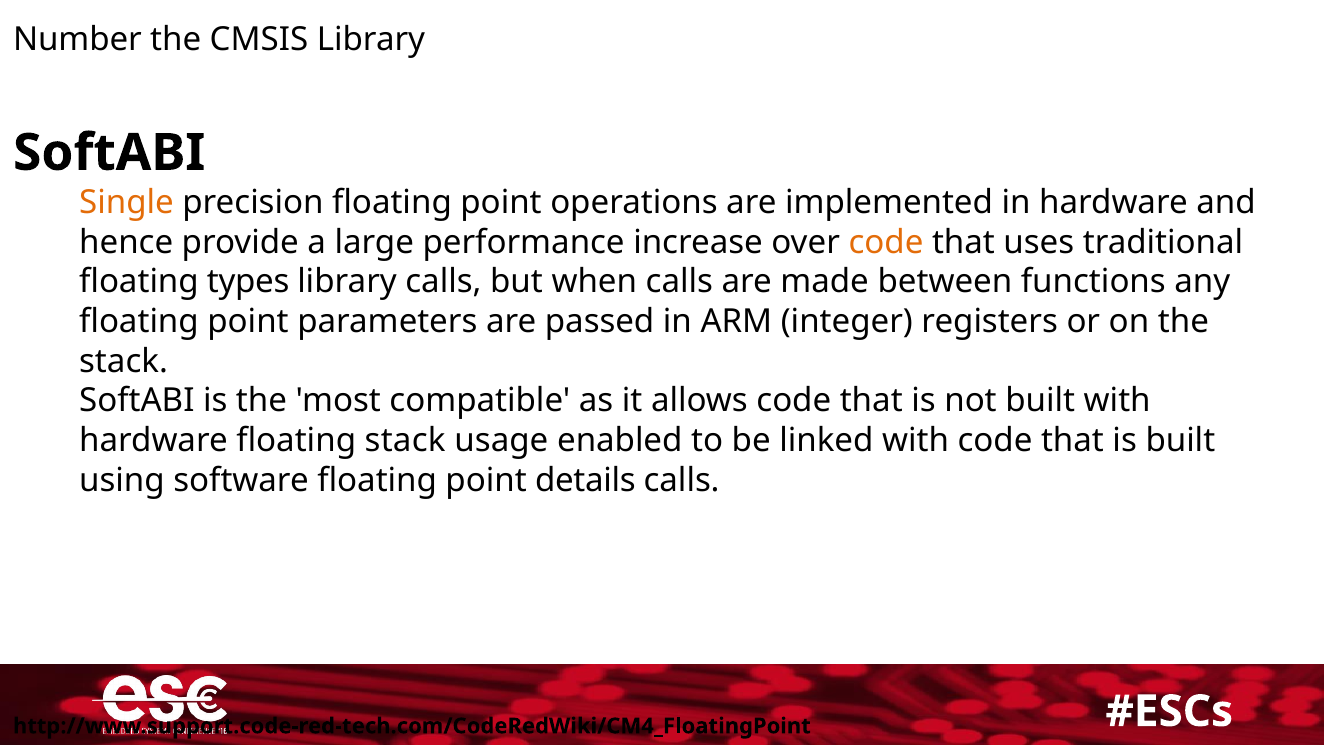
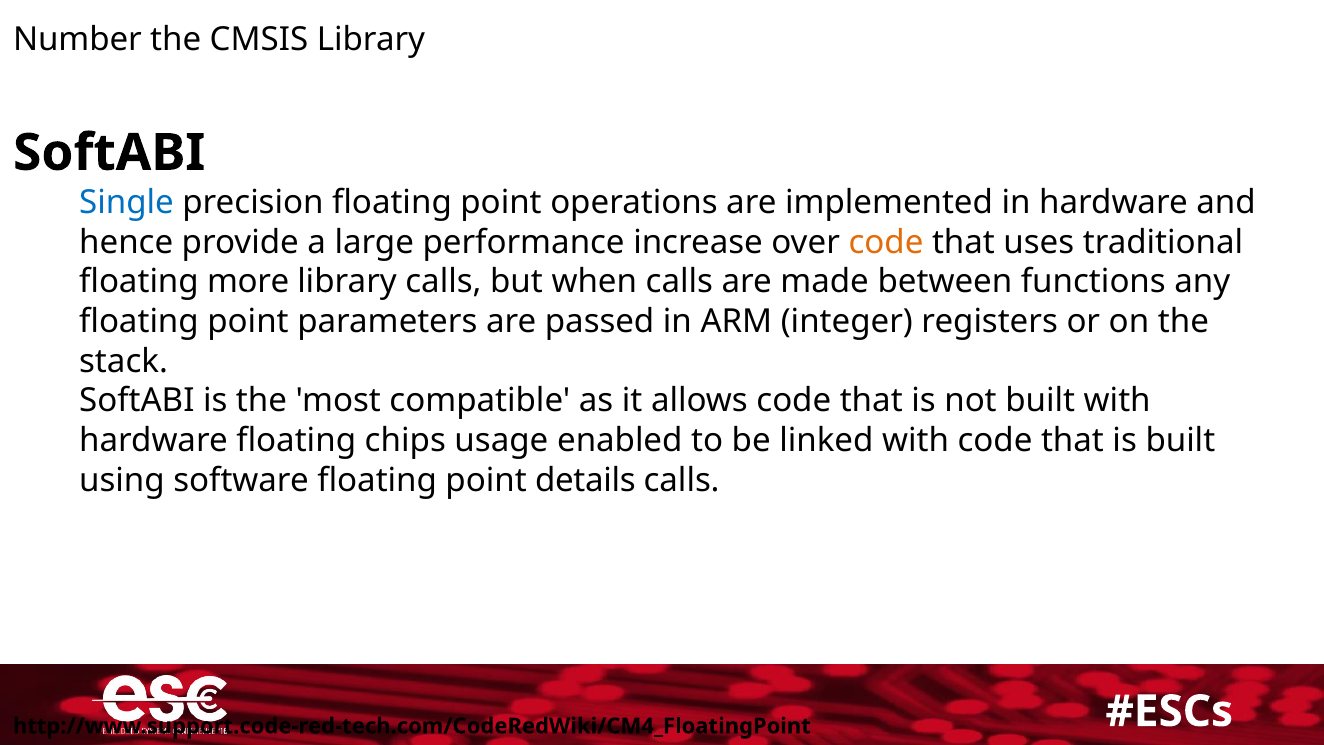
Single colour: orange -> blue
types: types -> more
floating stack: stack -> chips
